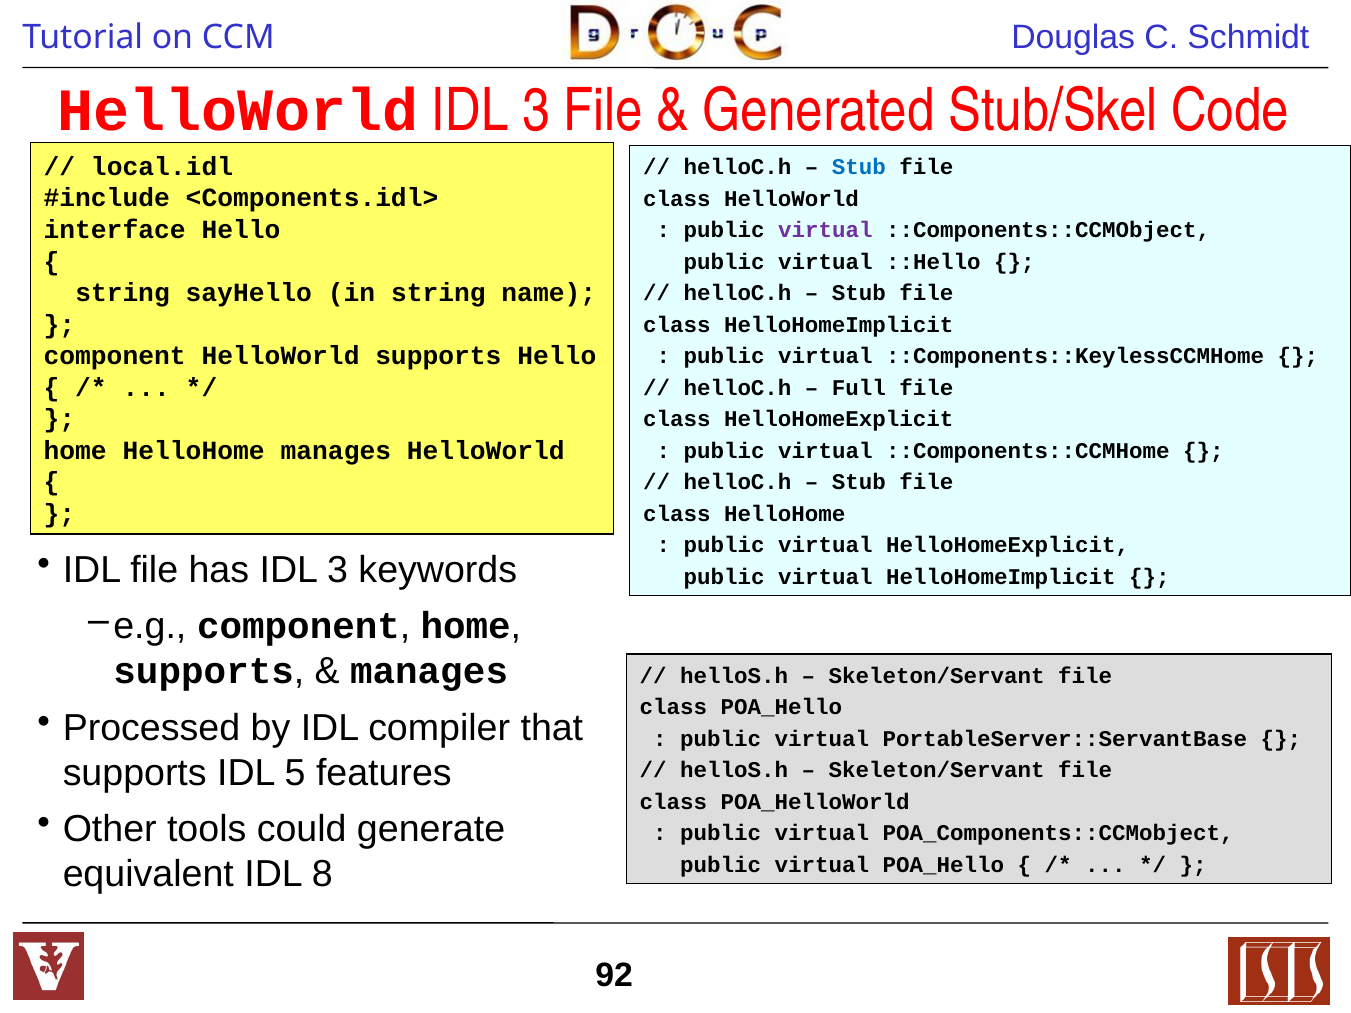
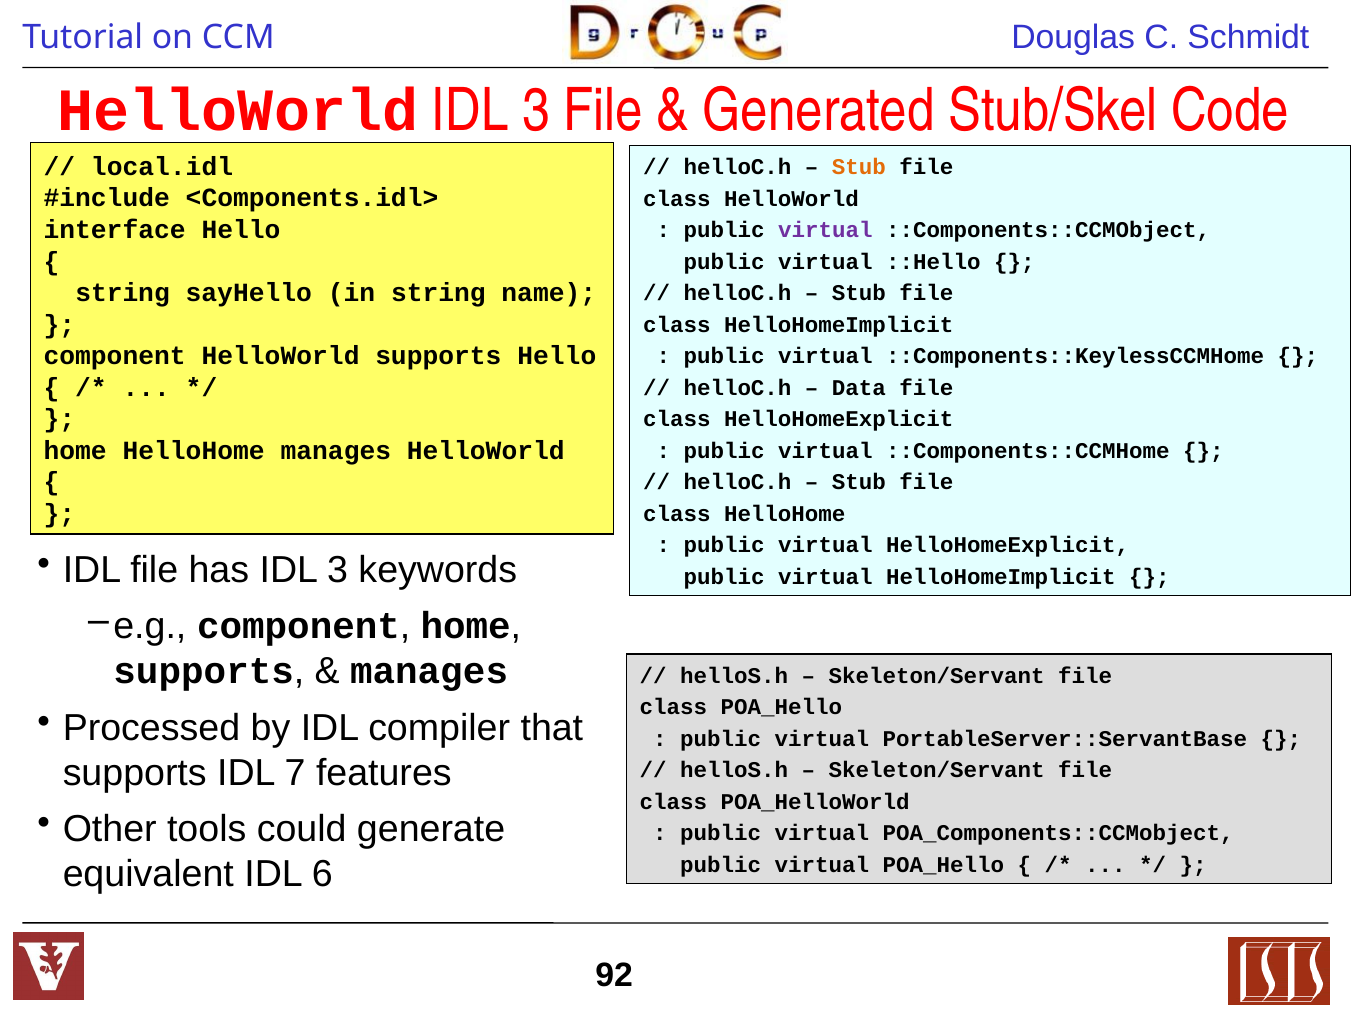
Stub at (859, 167) colour: blue -> orange
Full: Full -> Data
5: 5 -> 7
8: 8 -> 6
